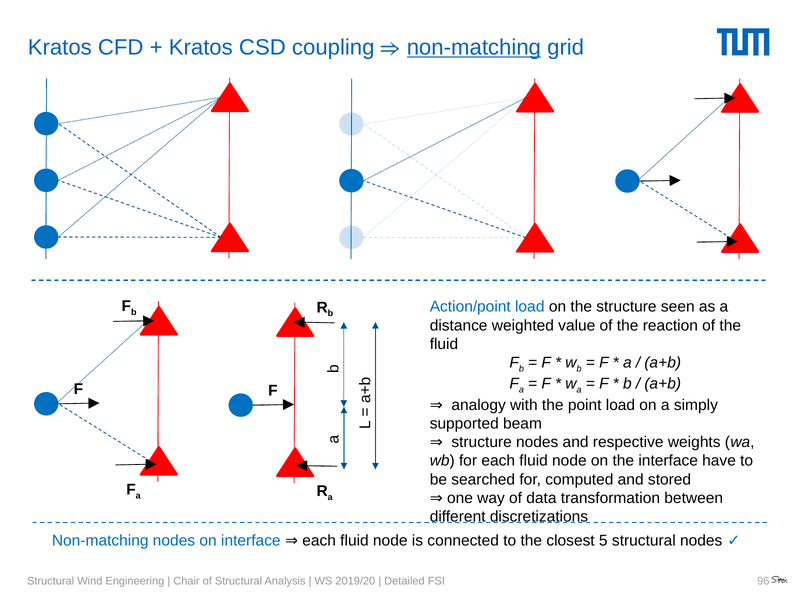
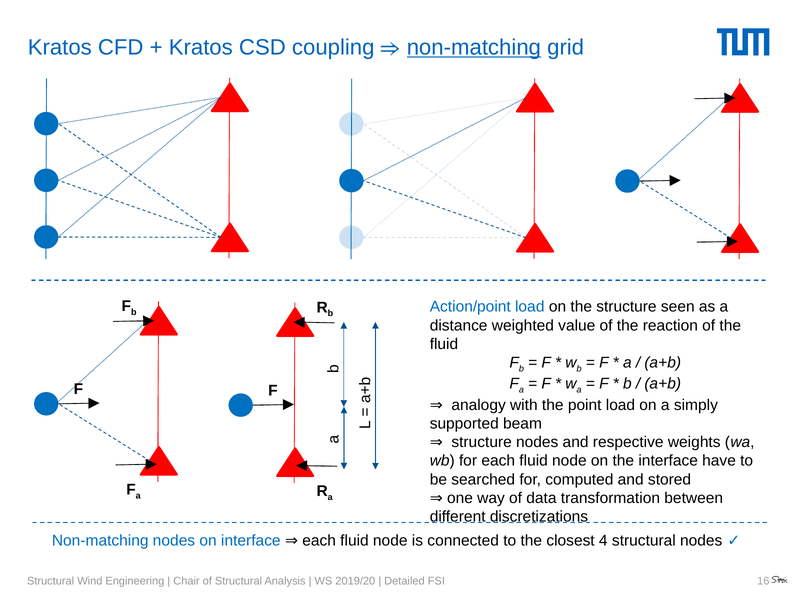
5: 5 -> 4
96: 96 -> 16
